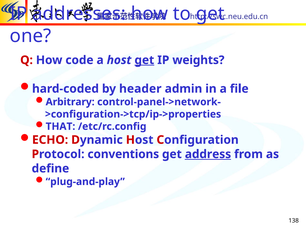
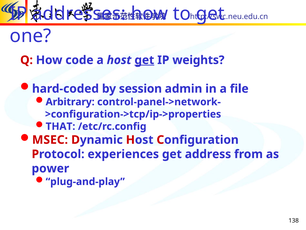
header: header -> session
ECHO: ECHO -> MSEC
conventions: conventions -> experiences
address underline: present -> none
define: define -> power
